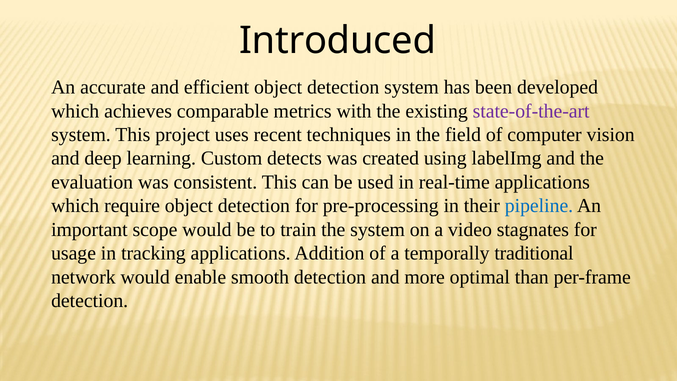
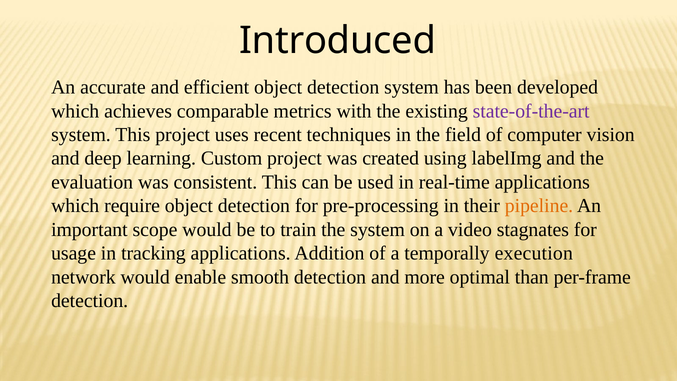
Custom detects: detects -> project
pipeline colour: blue -> orange
traditional: traditional -> execution
